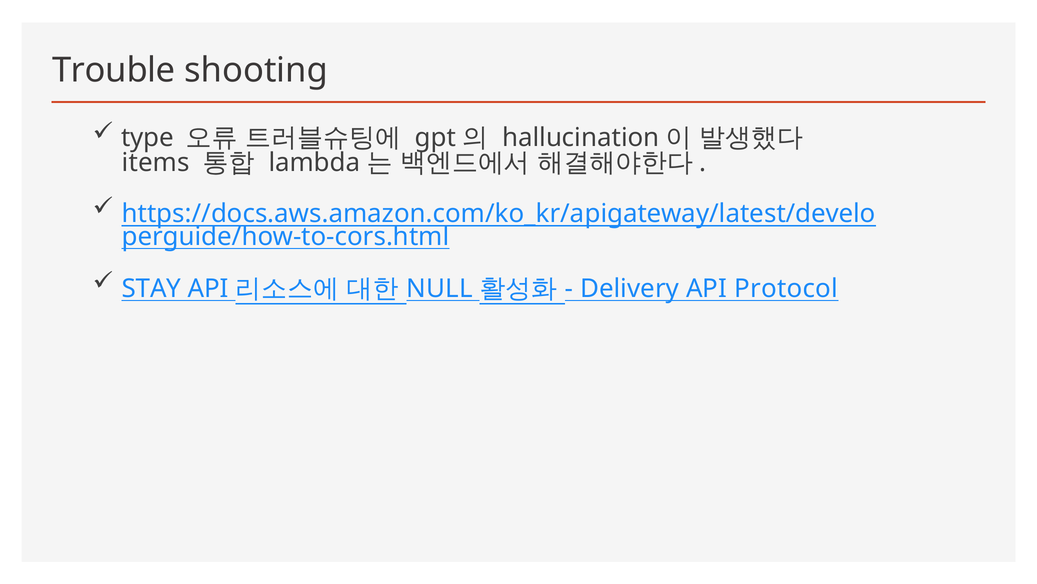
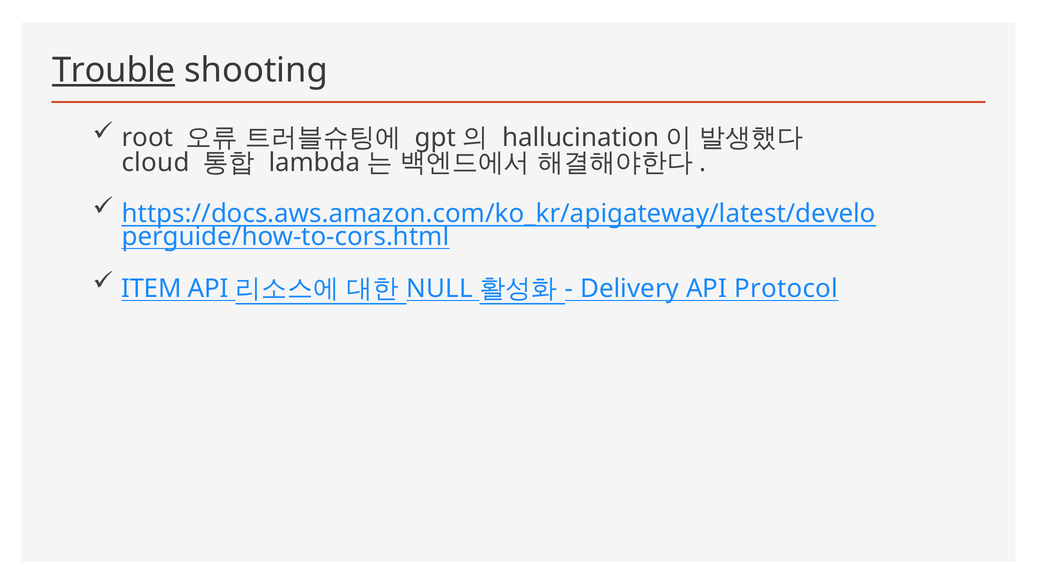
Trouble underline: none -> present
type: type -> root
items: items -> cloud
STAY: STAY -> ITEM
